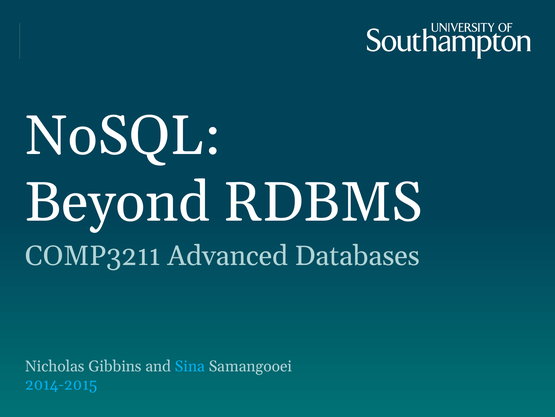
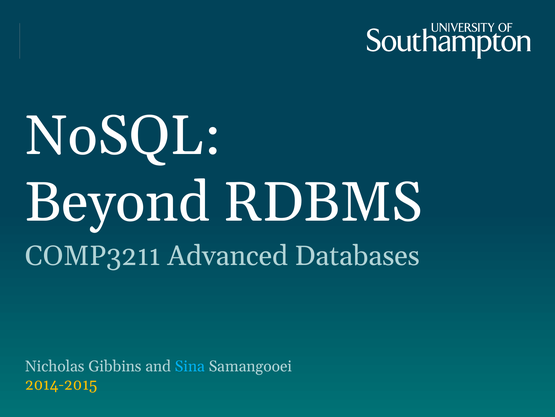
2014-2015 colour: light blue -> yellow
